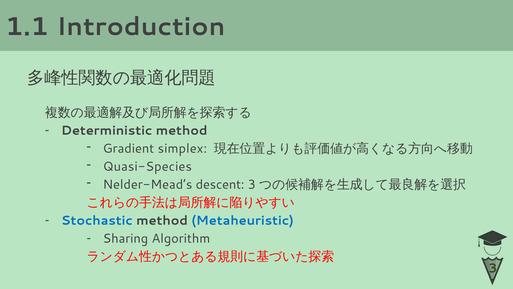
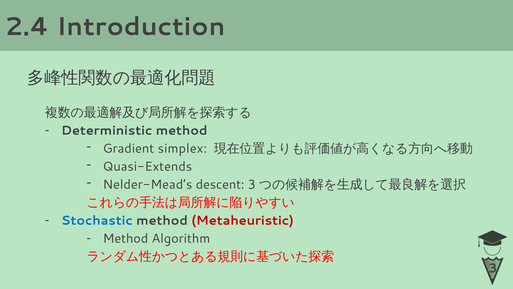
1.1: 1.1 -> 2.4
Quasi-Species: Quasi-Species -> Quasi-Extends
Metaheuristic colour: blue -> red
Sharing at (125, 238): Sharing -> Method
